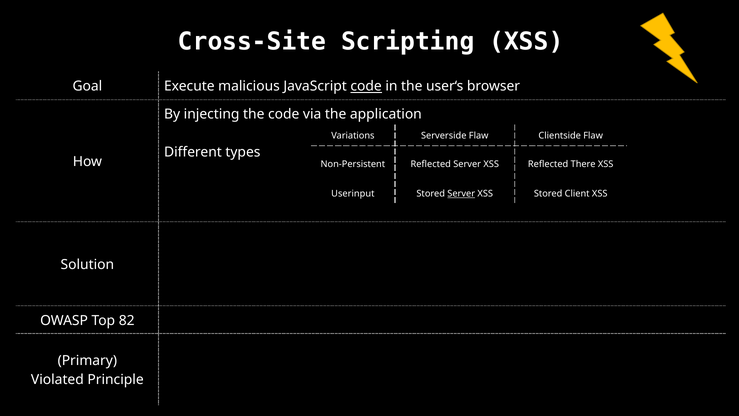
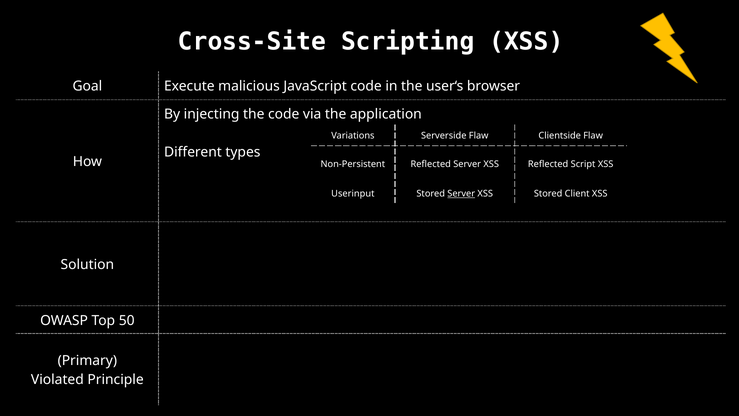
code at (366, 86) underline: present -> none
There: There -> Script
82: 82 -> 50
